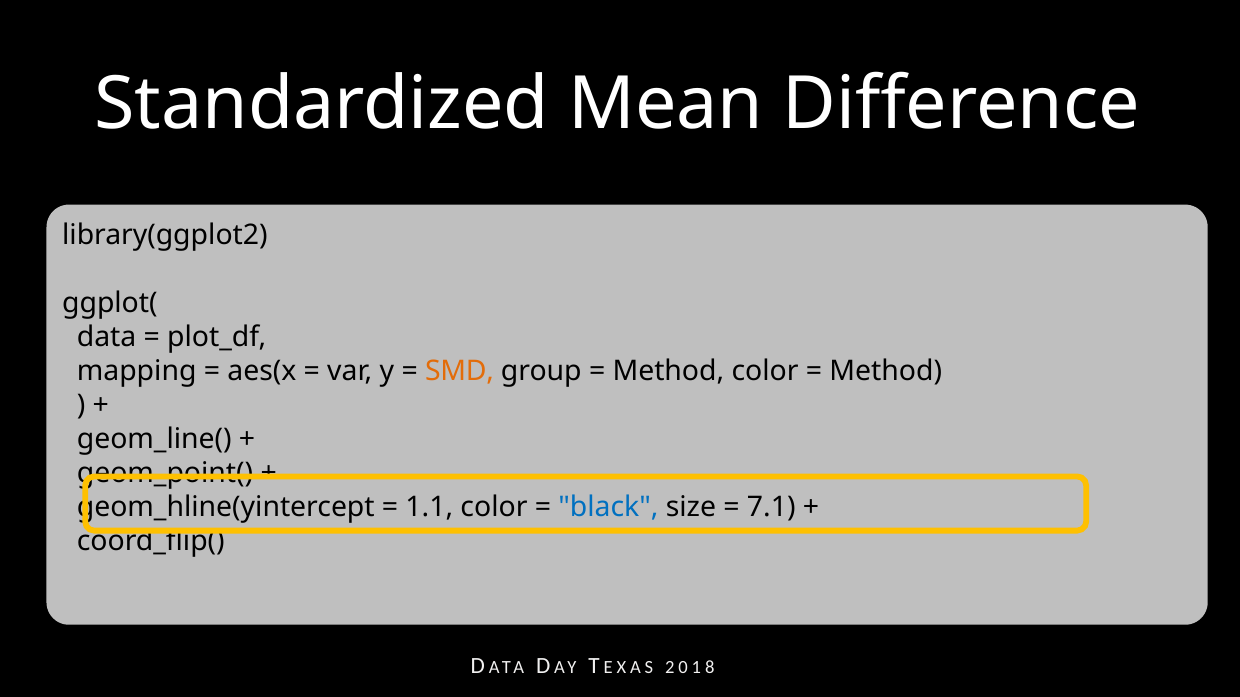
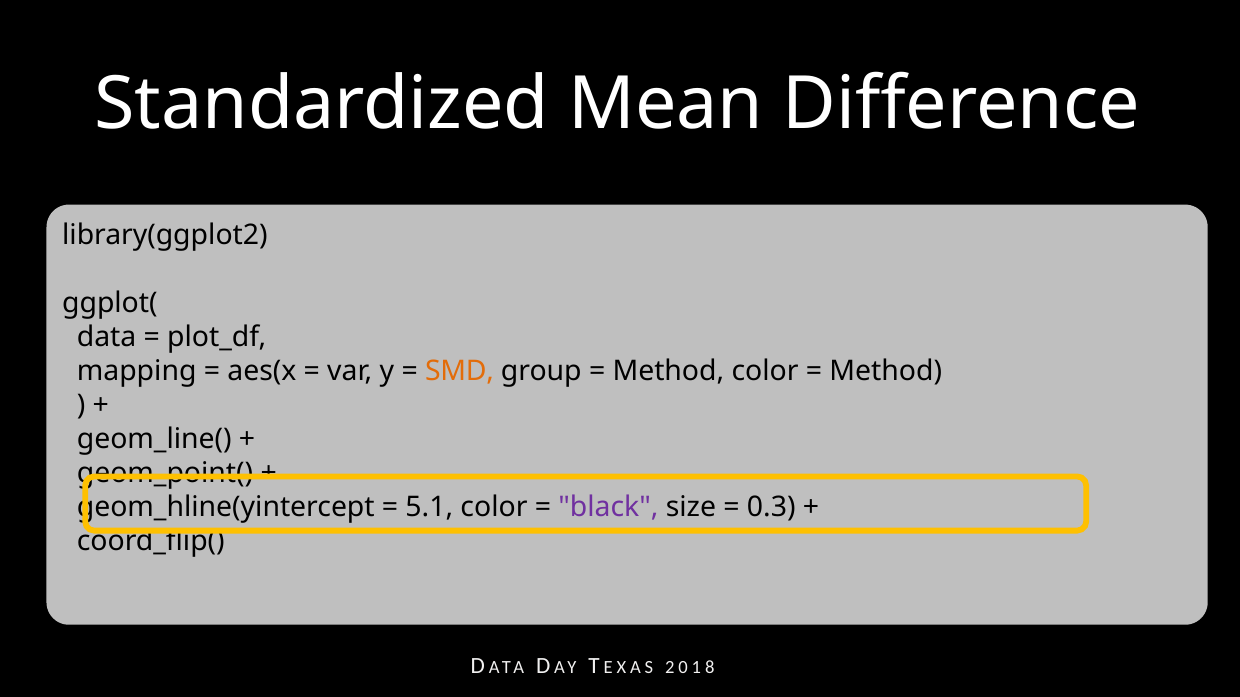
1.1: 1.1 -> 5.1
black colour: blue -> purple
7.1: 7.1 -> 0.3
